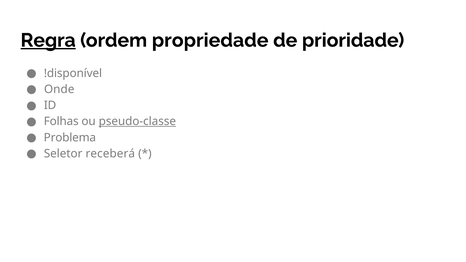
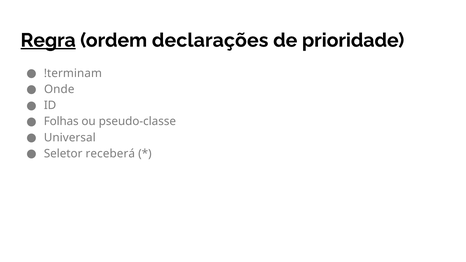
propriedade: propriedade -> declarações
!disponível: !disponível -> !terminam
pseudo-classe underline: present -> none
Problema: Problema -> Universal
